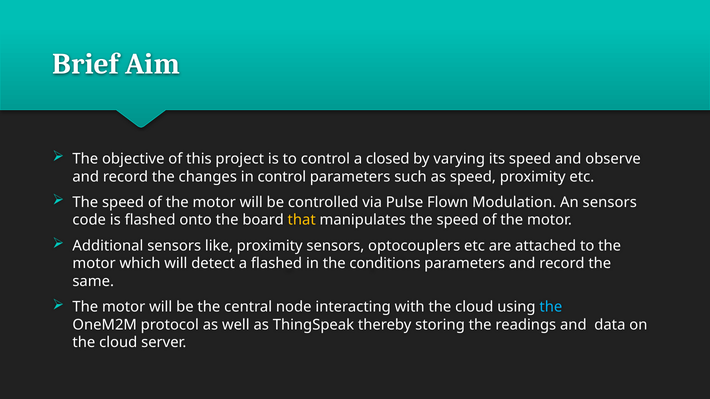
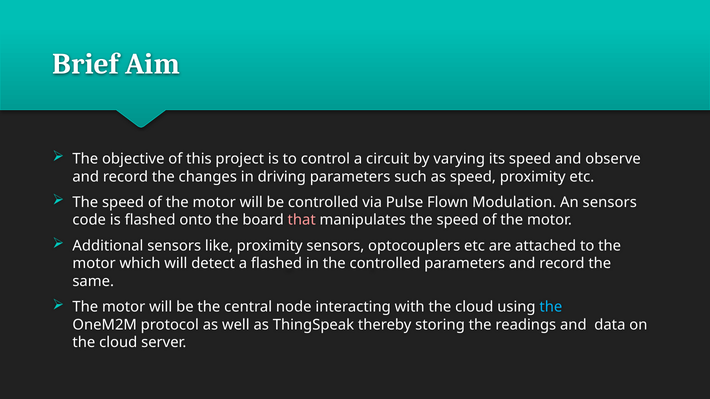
closed: closed -> circuit
in control: control -> driving
that colour: yellow -> pink
the conditions: conditions -> controlled
